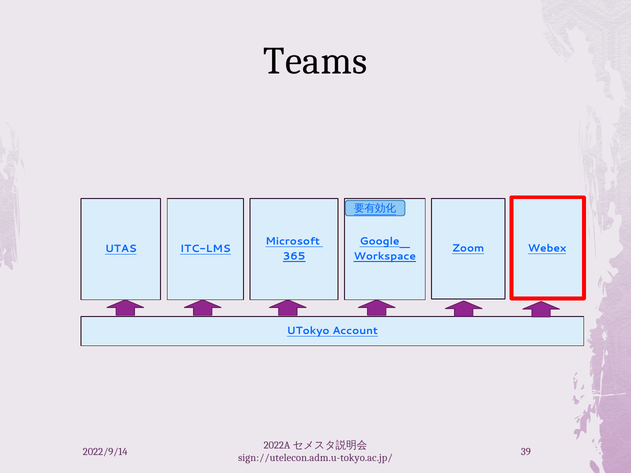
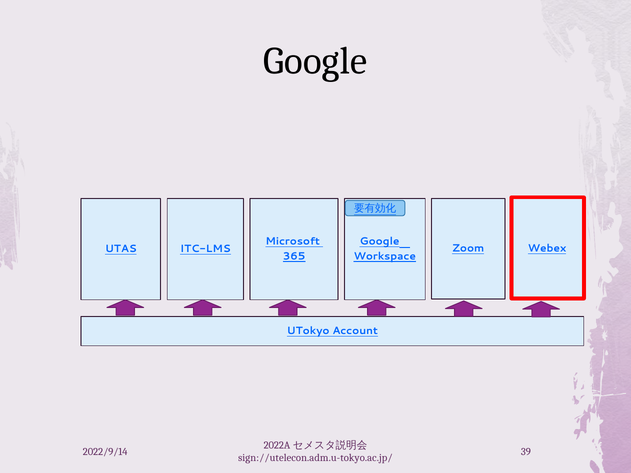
Teams at (315, 61): Teams -> Google
